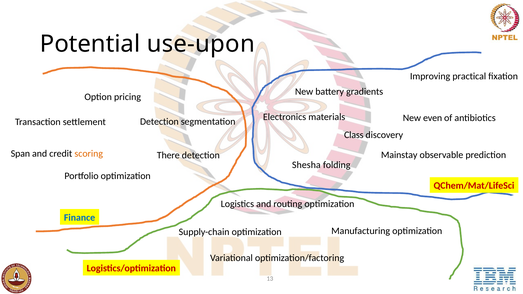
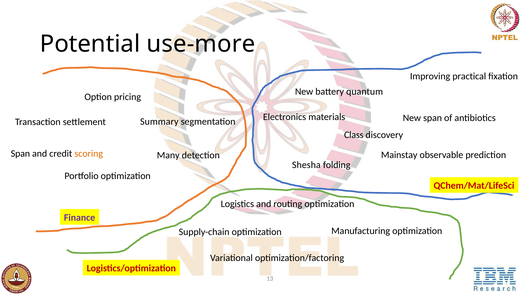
use-upon: use-upon -> use-more
gradients: gradients -> quantum
New even: even -> span
Detection at (159, 122): Detection -> Summary
There: There -> Many
Finance colour: blue -> purple
